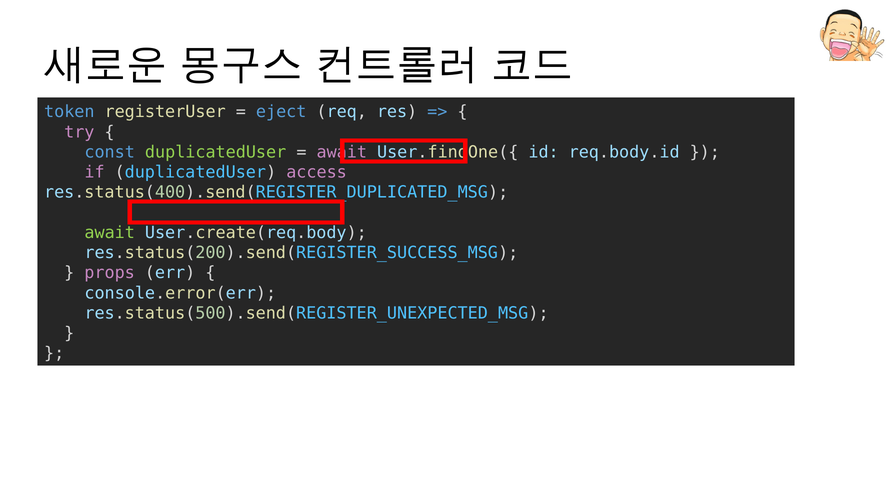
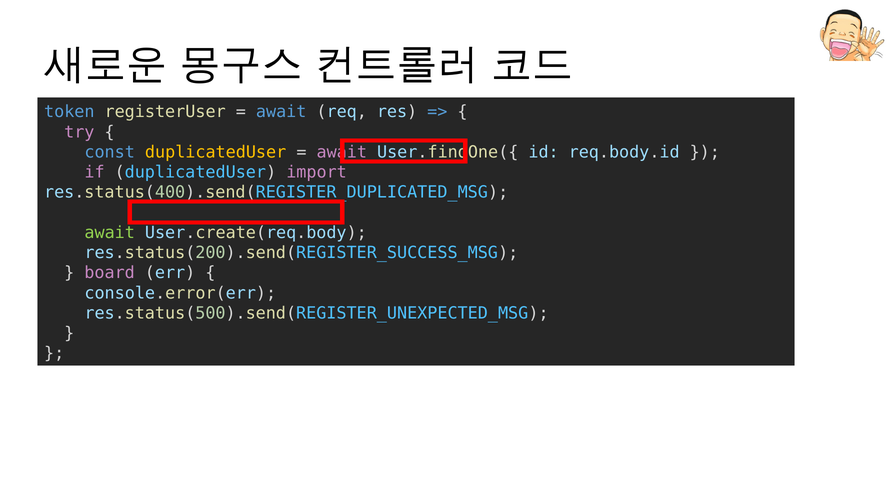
eject at (281, 112): eject -> await
duplicatedUser at (216, 152) colour: light green -> yellow
access: access -> import
props: props -> board
